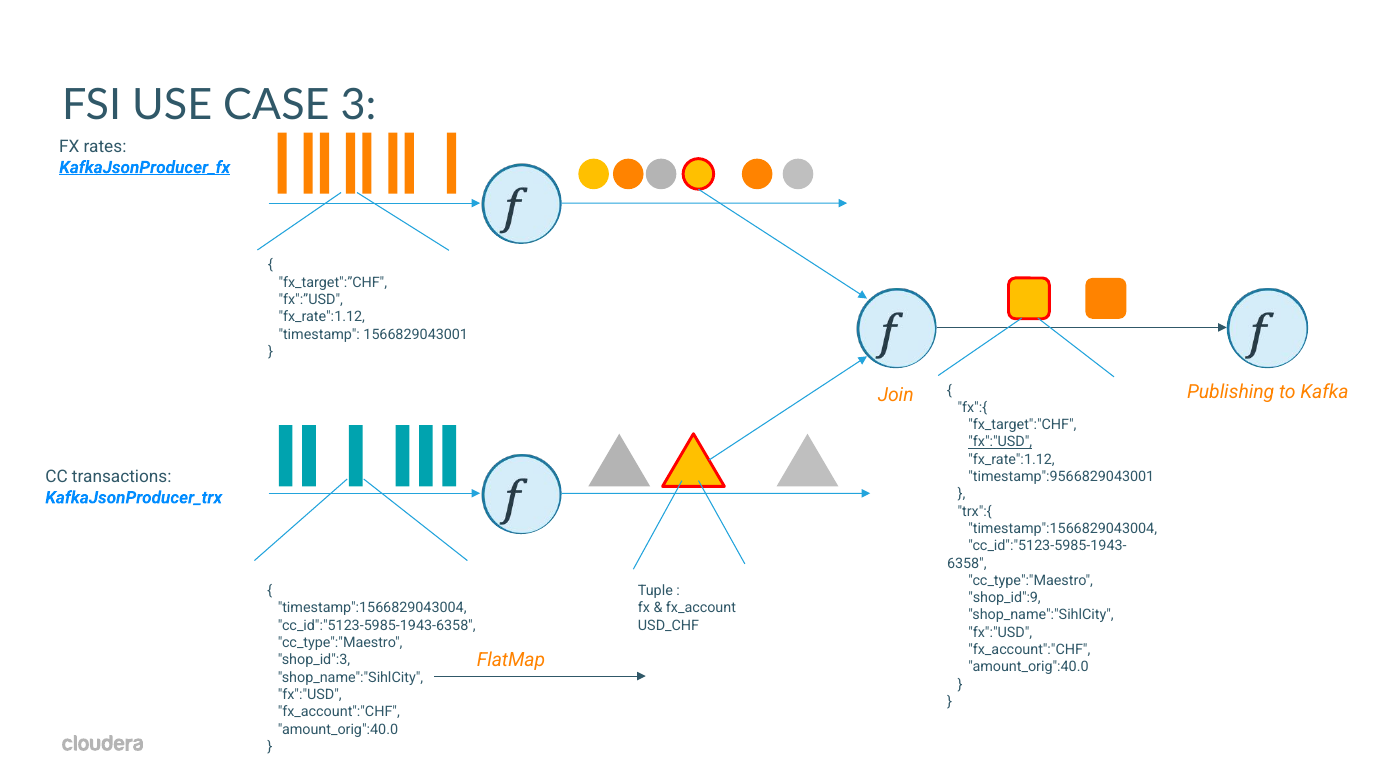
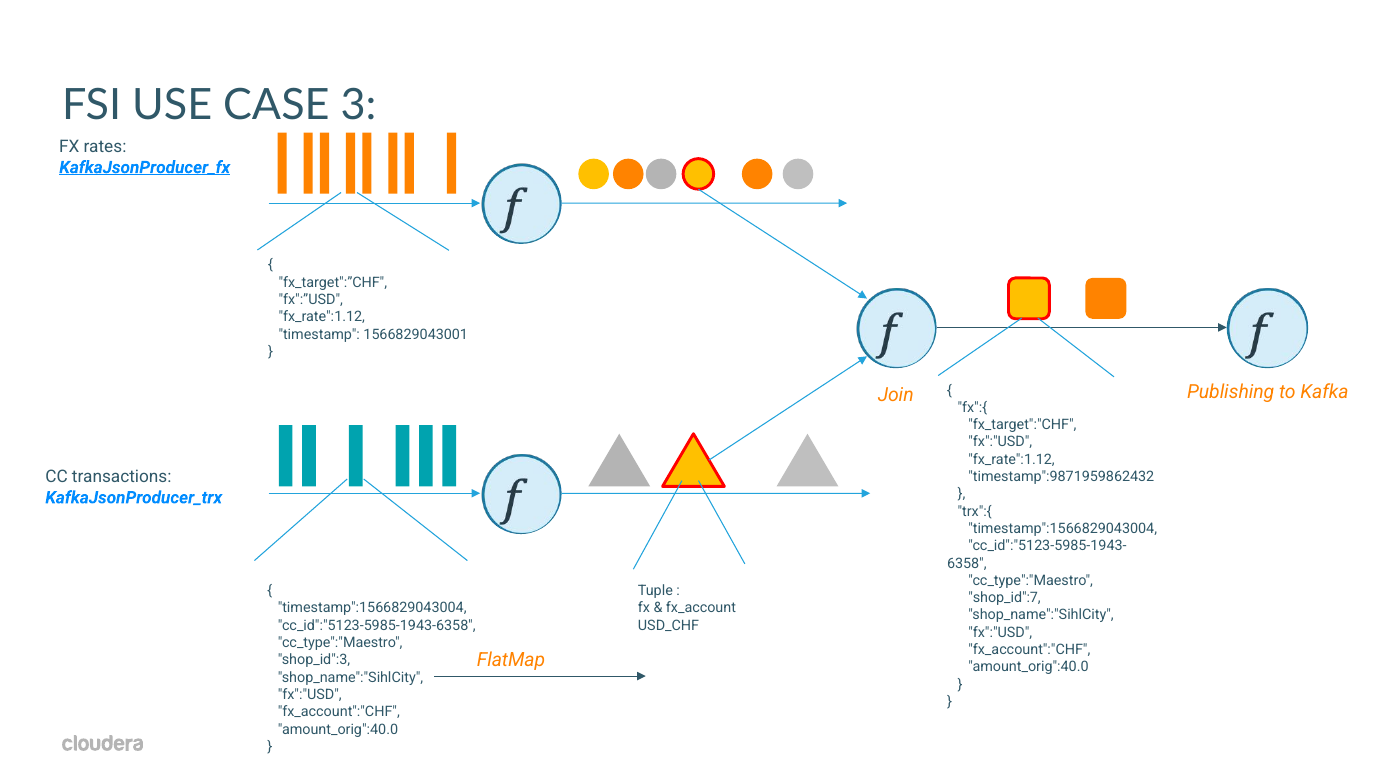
fx":"USD at (1000, 442) underline: present -> none
timestamp":9566829043001: timestamp":9566829043001 -> timestamp":9871959862432
shop_id":9: shop_id":9 -> shop_id":7
